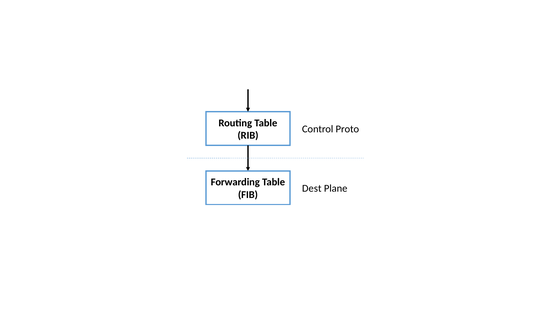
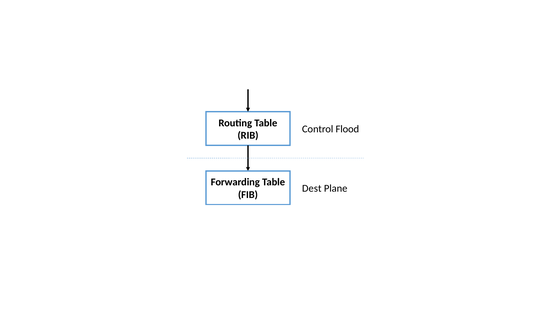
Proto: Proto -> Flood
